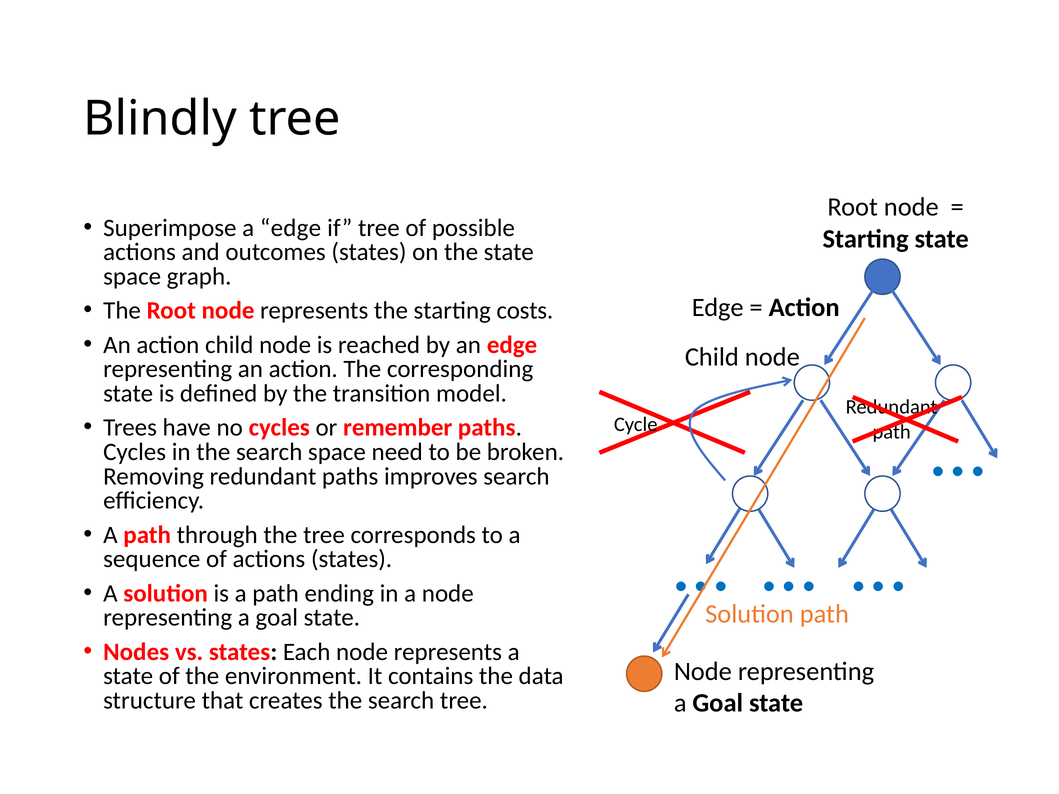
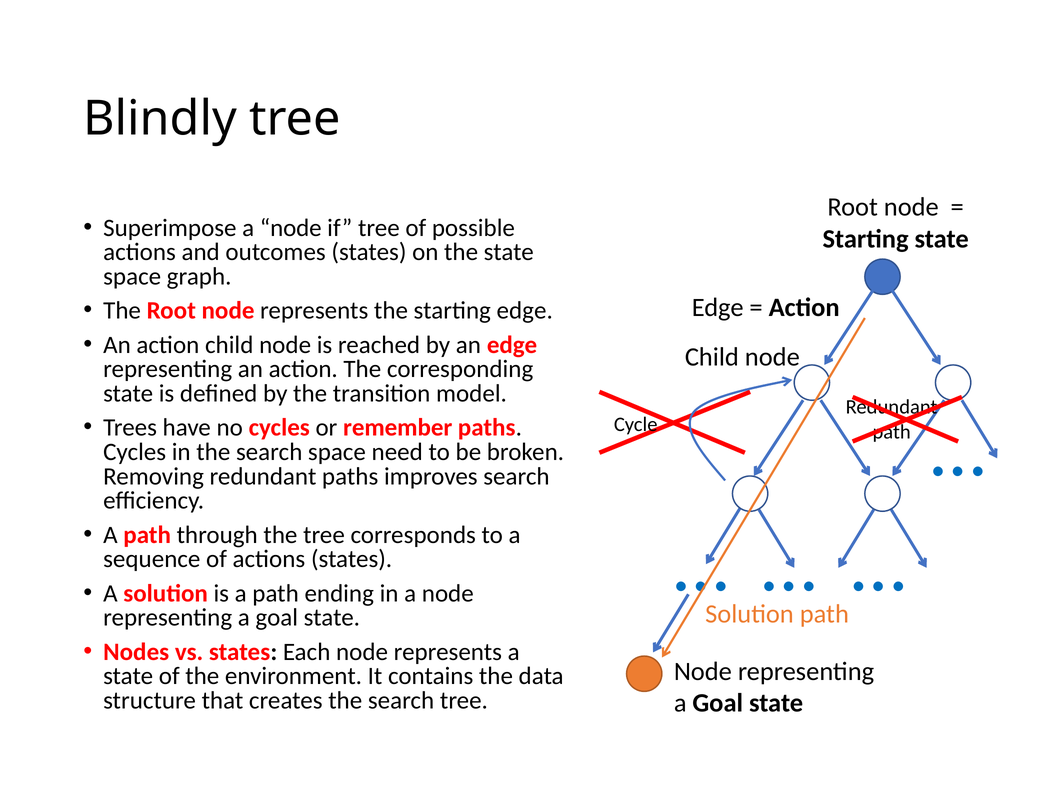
Superimpose a edge: edge -> node
starting costs: costs -> edge
